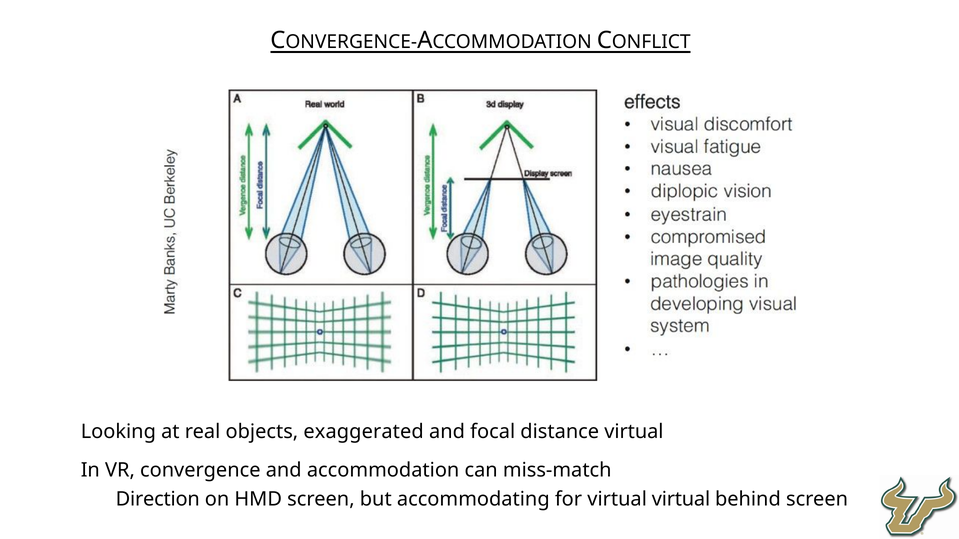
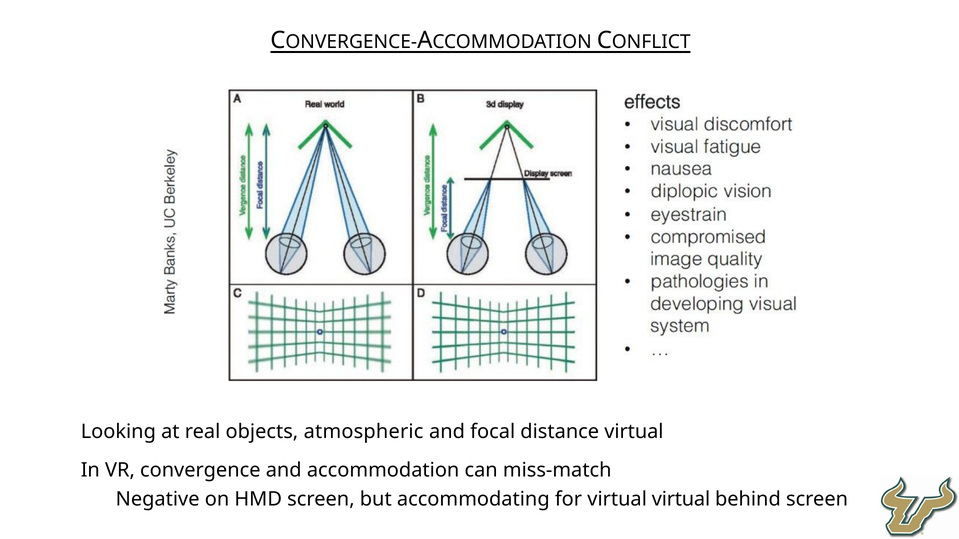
exaggerated: exaggerated -> atmospheric
Direction: Direction -> Negative
